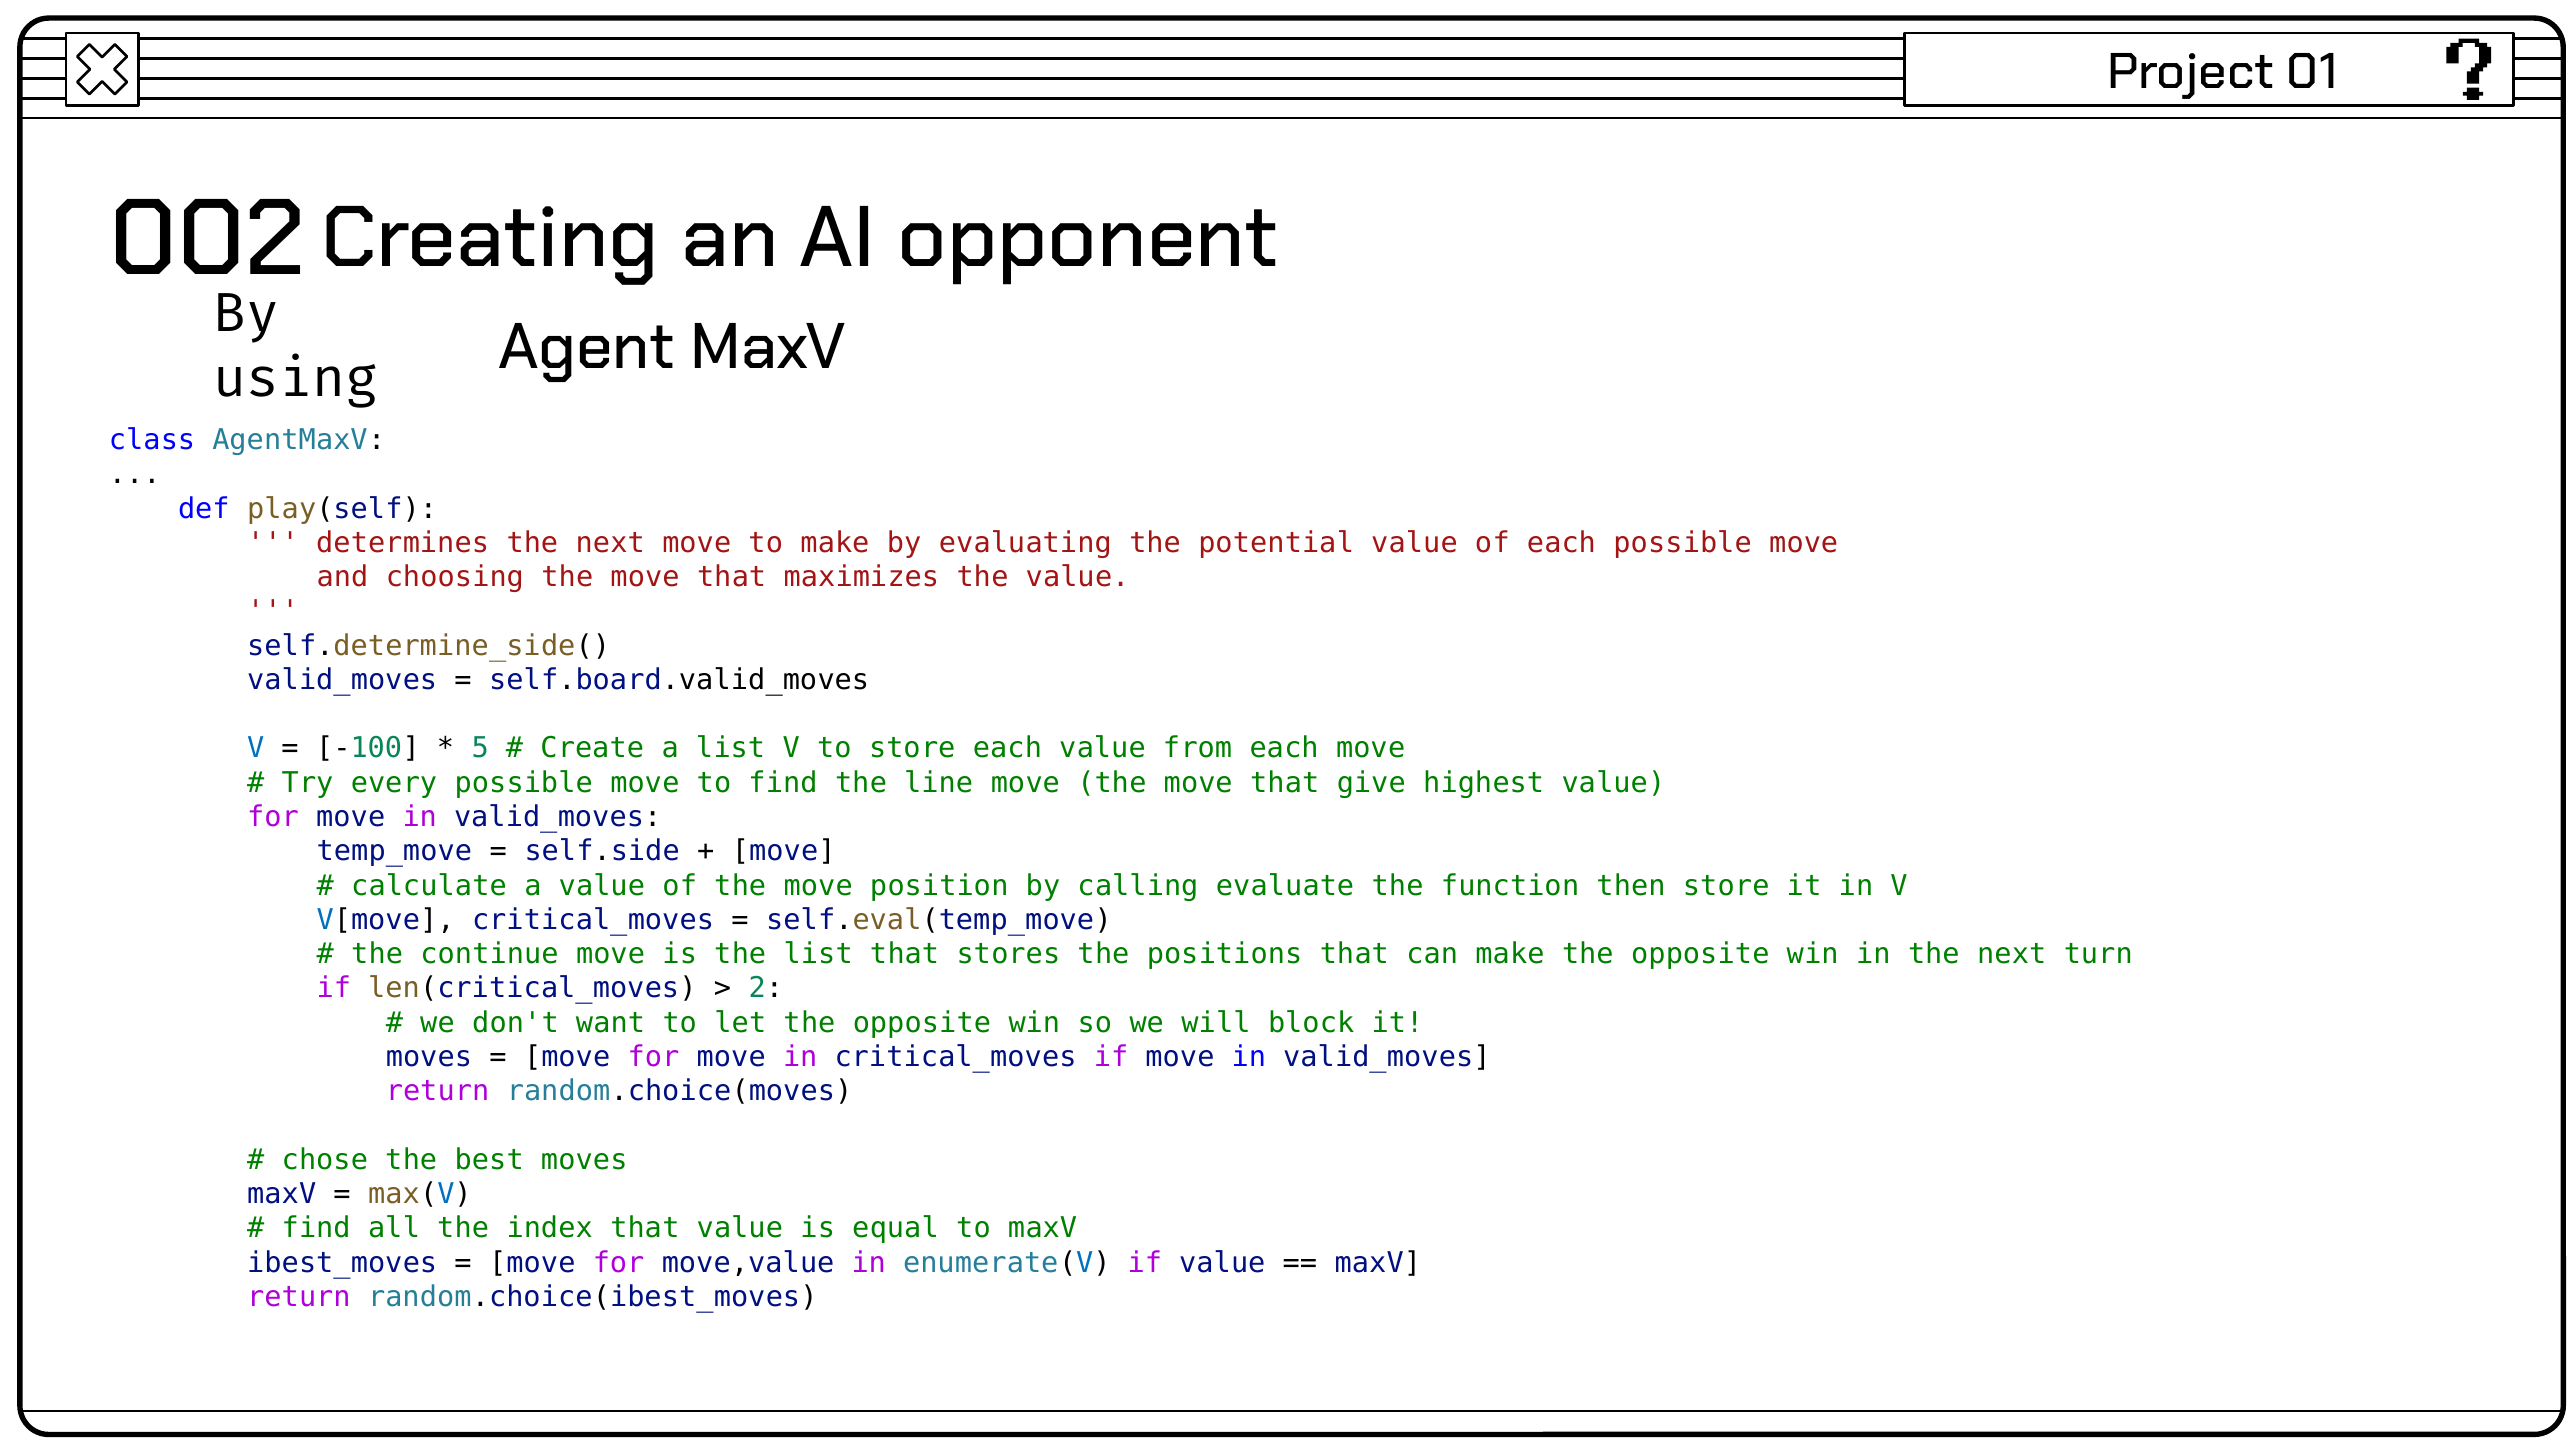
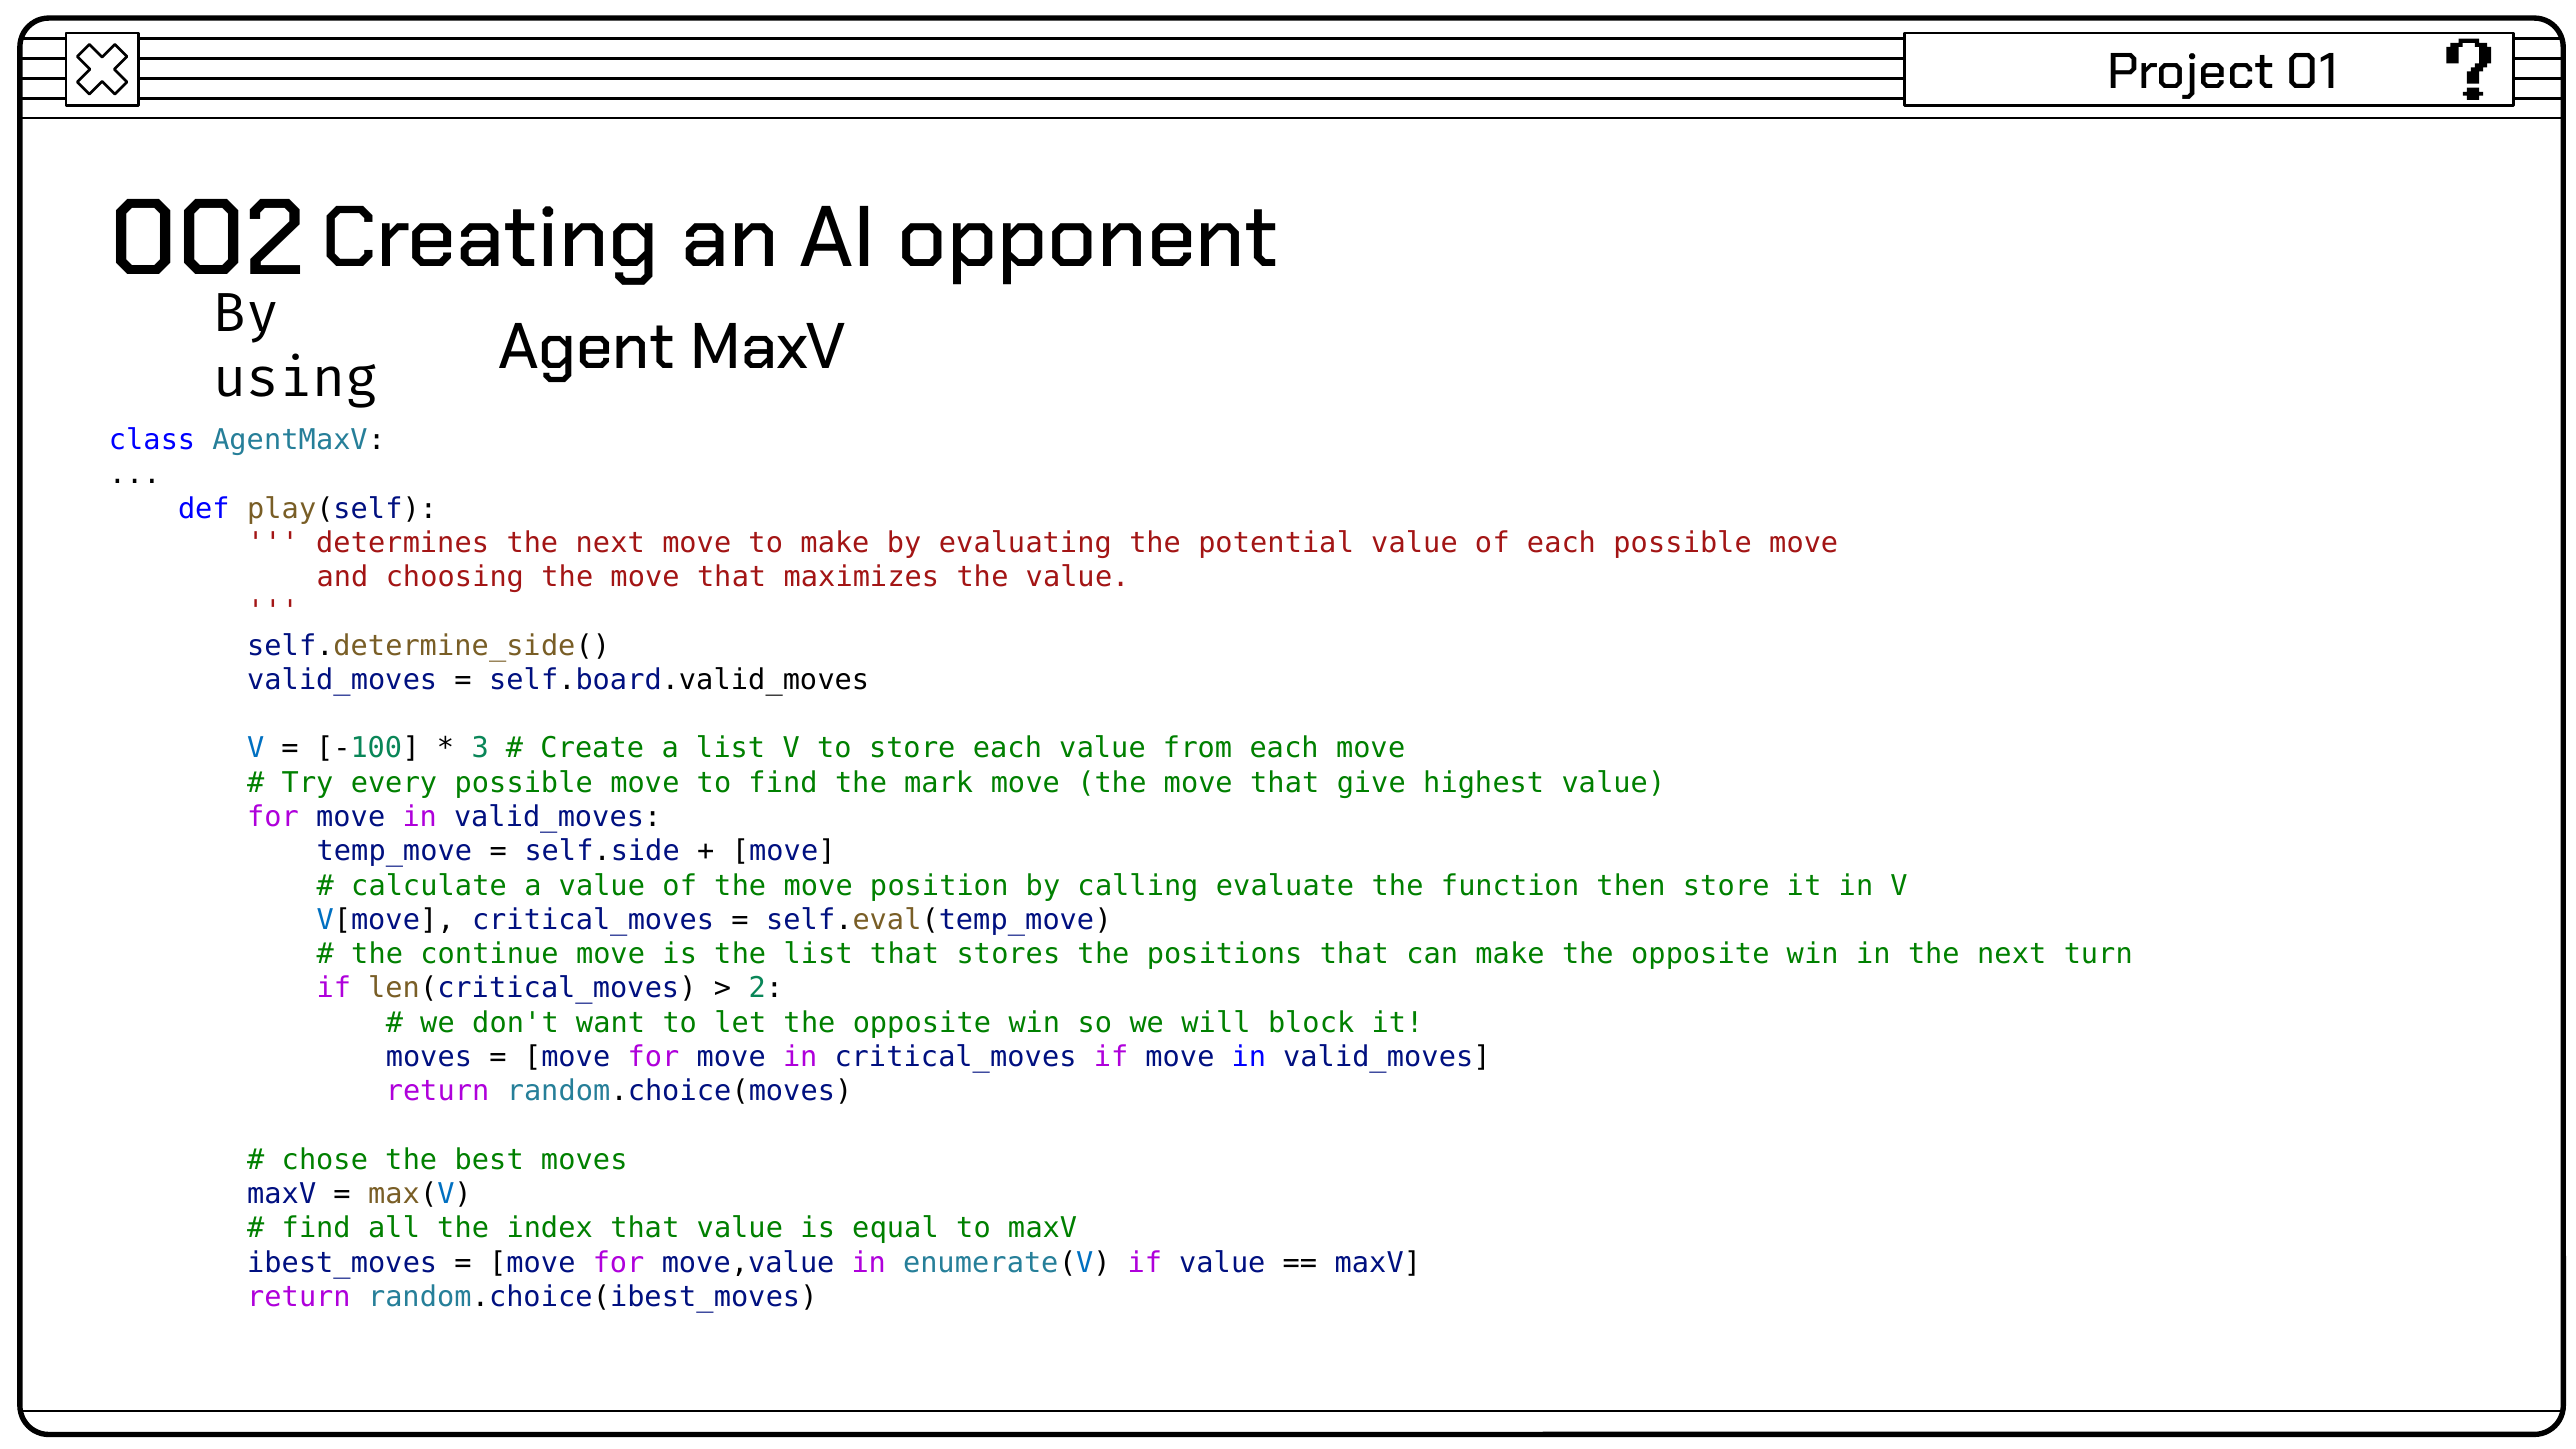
5: 5 -> 3
line: line -> mark
